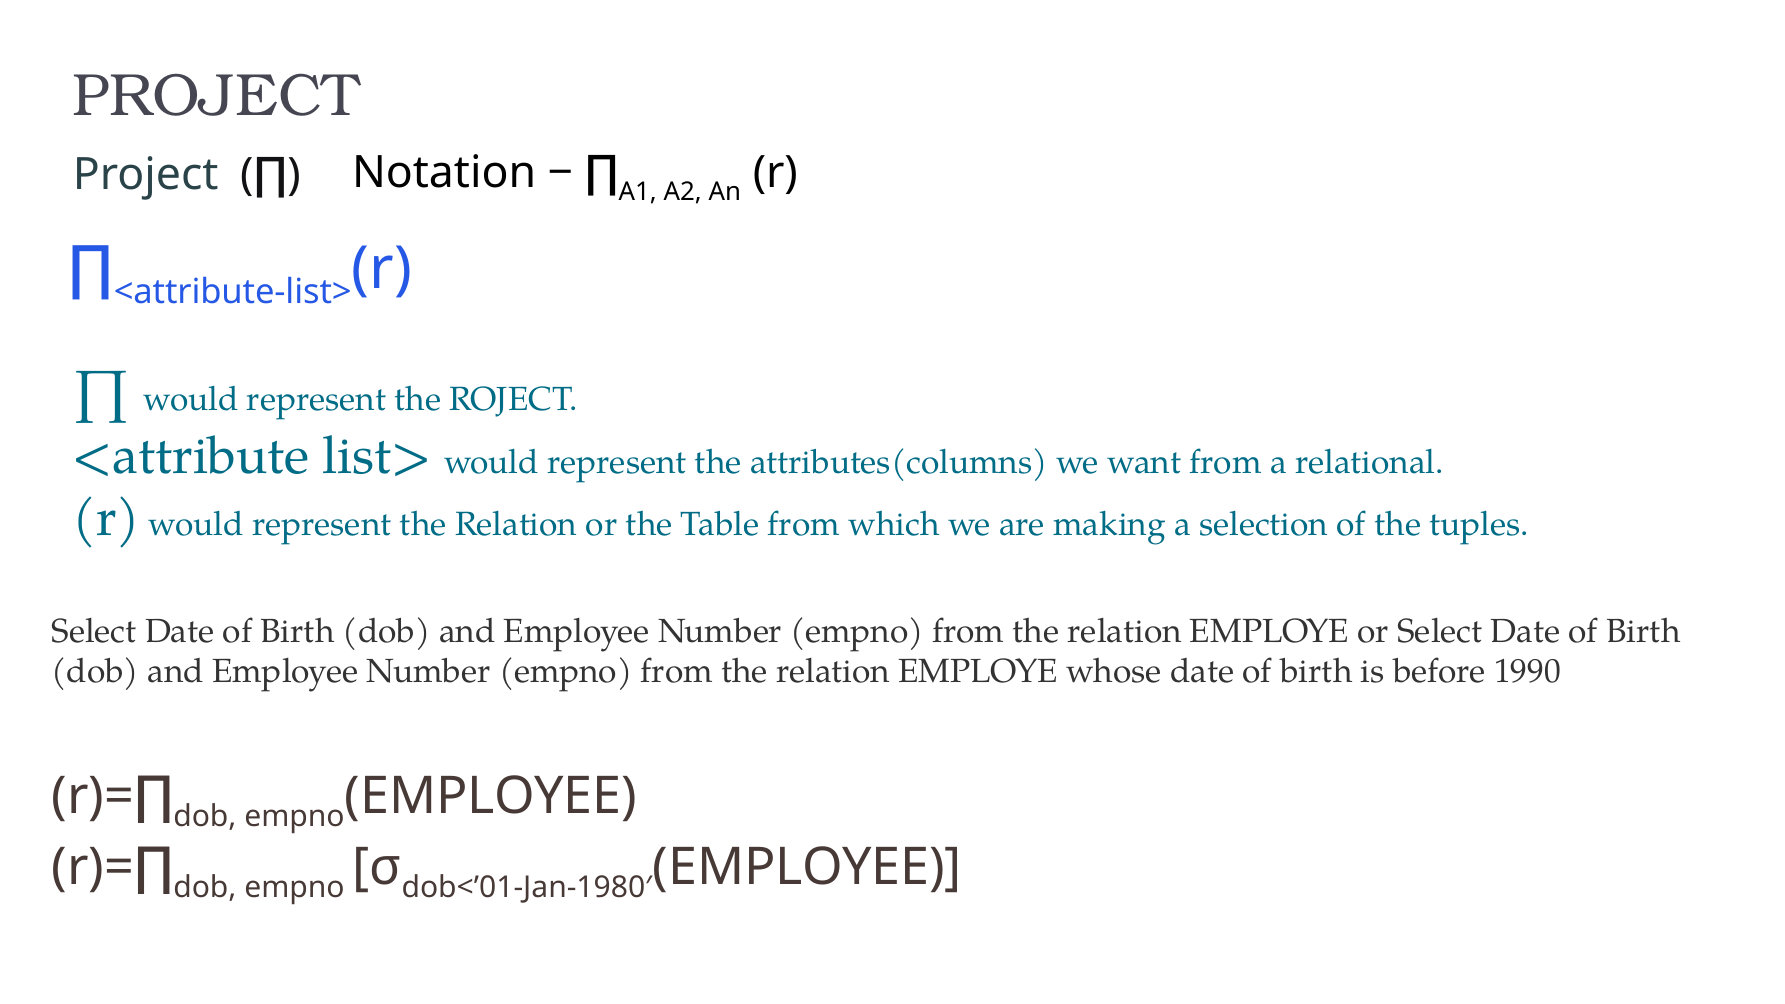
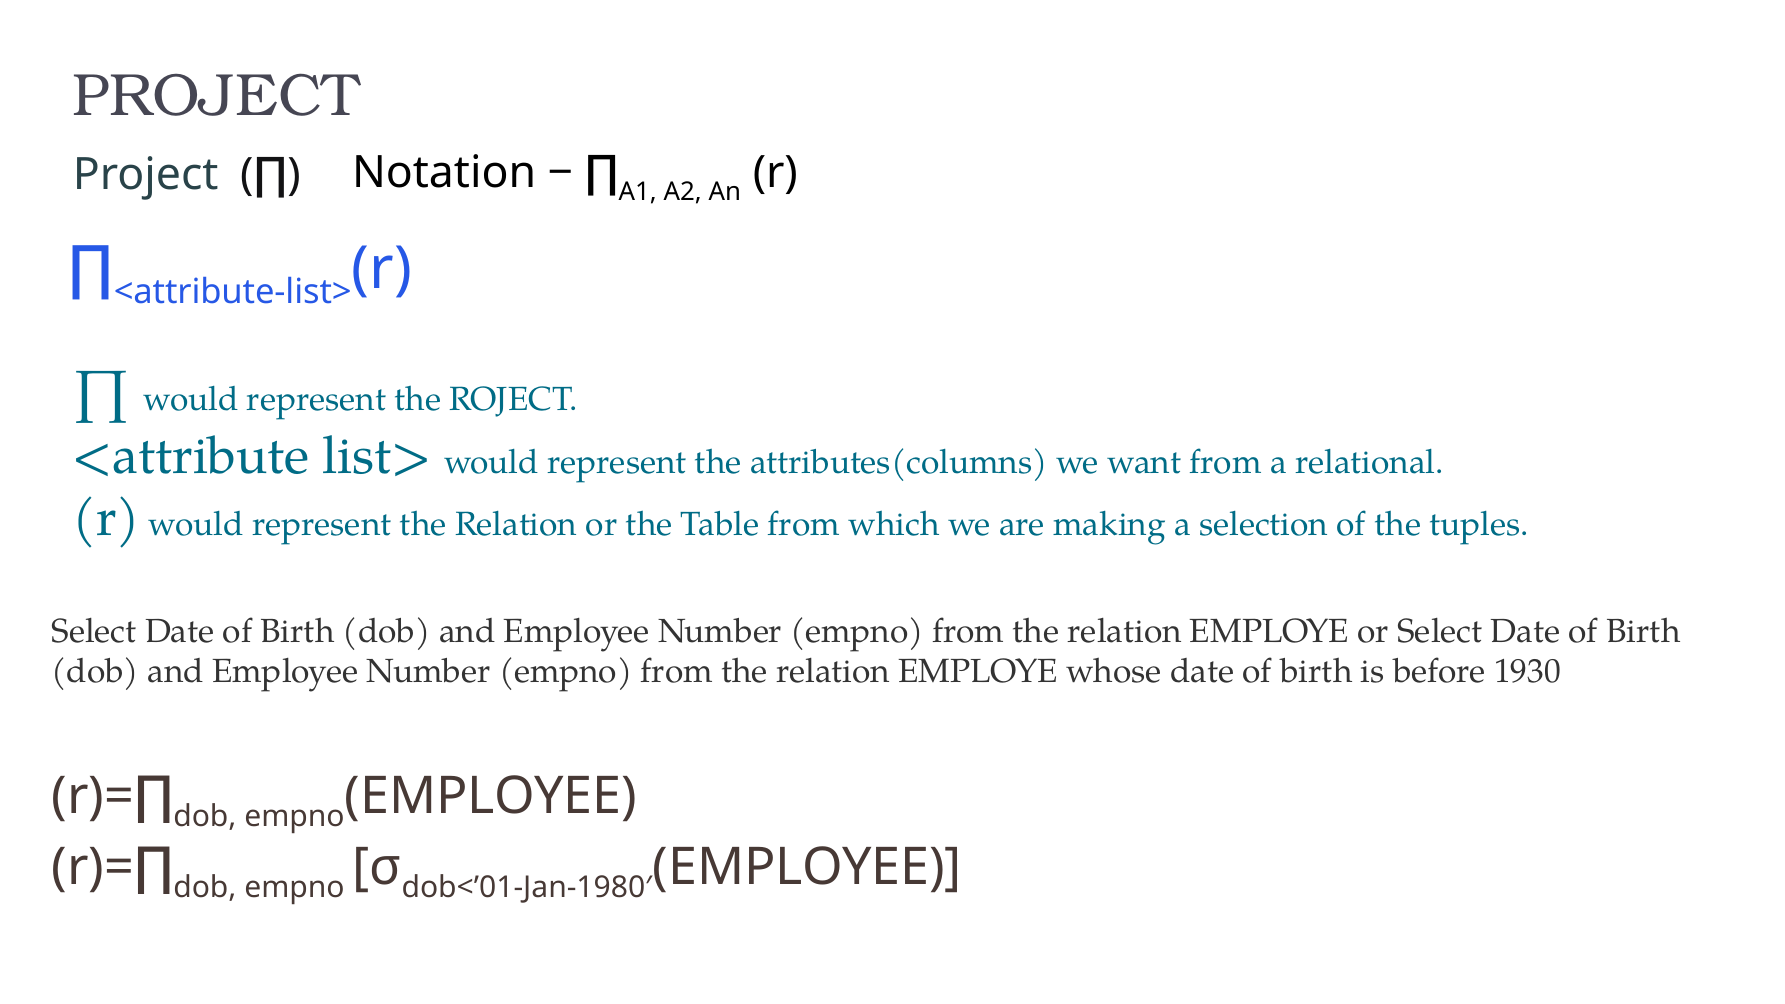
1990: 1990 -> 1930
